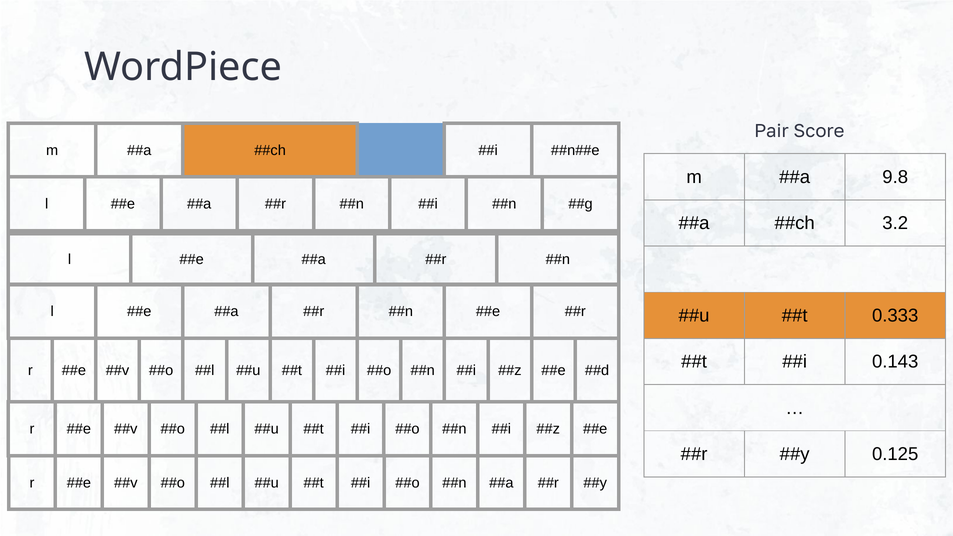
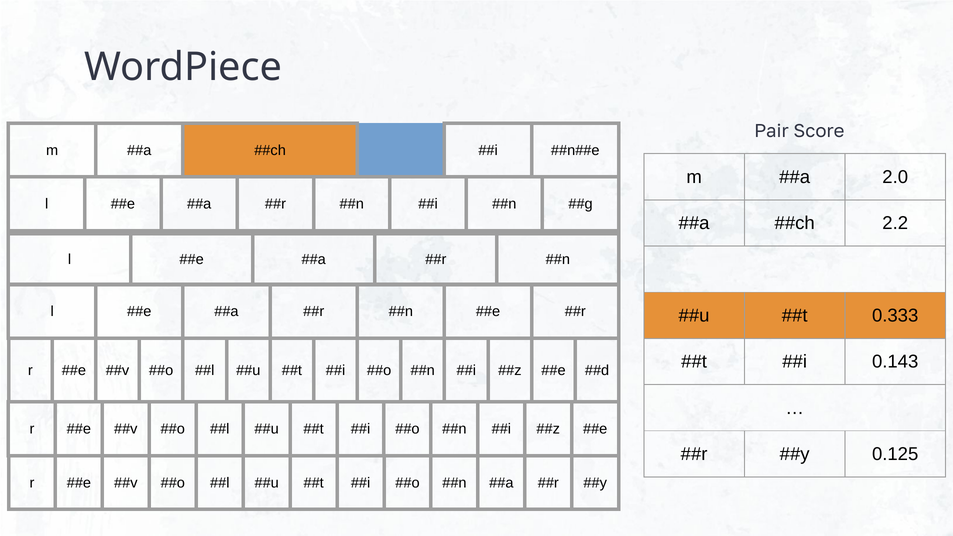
9.8: 9.8 -> 2.0
3.2: 3.2 -> 2.2
